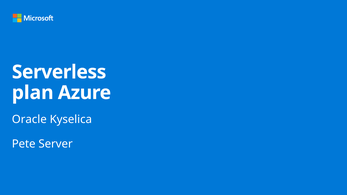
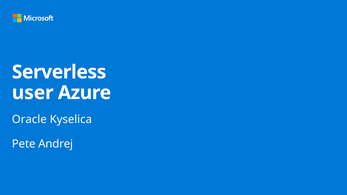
plan: plan -> user
Server: Server -> Andrej
